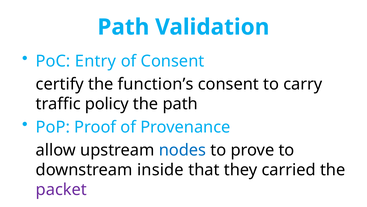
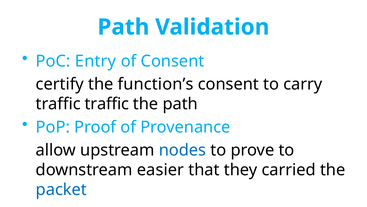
traffic policy: policy -> traffic
inside: inside -> easier
packet colour: purple -> blue
